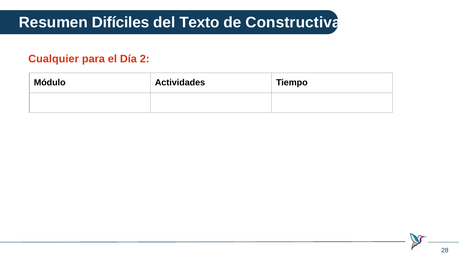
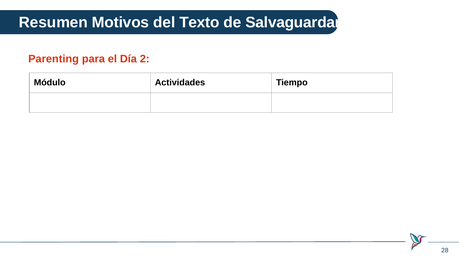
Difíciles: Difíciles -> Motivos
Constructiva: Constructiva -> Salvaguardar
Cualquier: Cualquier -> Parenting
